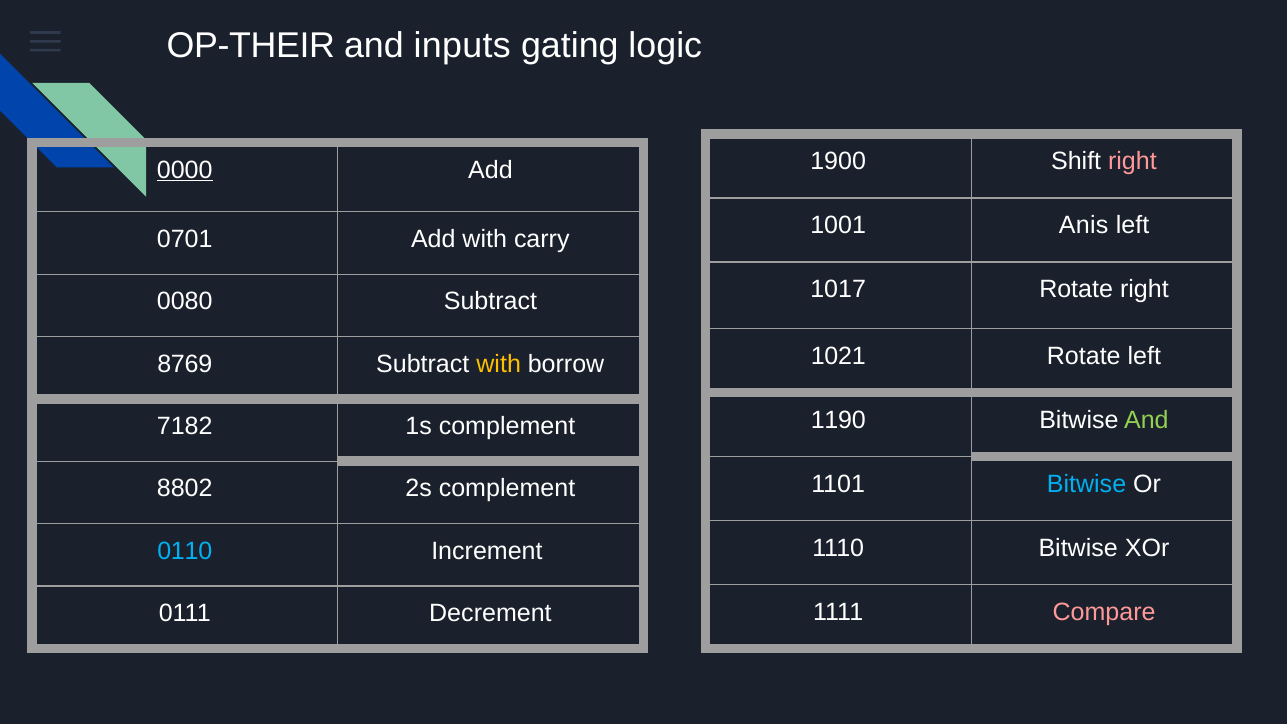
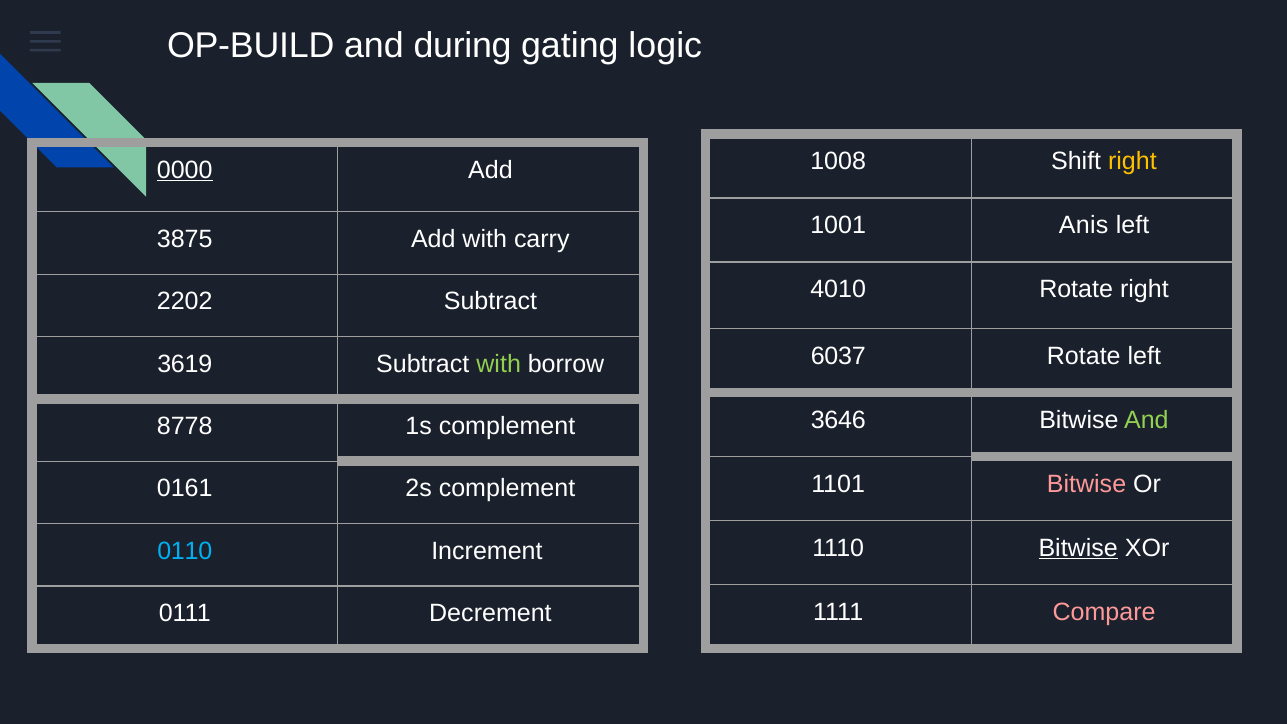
OP-THEIR: OP-THEIR -> OP-BUILD
inputs: inputs -> during
1900: 1900 -> 1008
right at (1132, 161) colour: pink -> yellow
0701: 0701 -> 3875
1017: 1017 -> 4010
0080: 0080 -> 2202
1021: 1021 -> 6037
8769: 8769 -> 3619
with at (499, 364) colour: yellow -> light green
1190: 1190 -> 3646
7182: 7182 -> 8778
Bitwise at (1087, 484) colour: light blue -> pink
8802: 8802 -> 0161
Bitwise at (1078, 548) underline: none -> present
